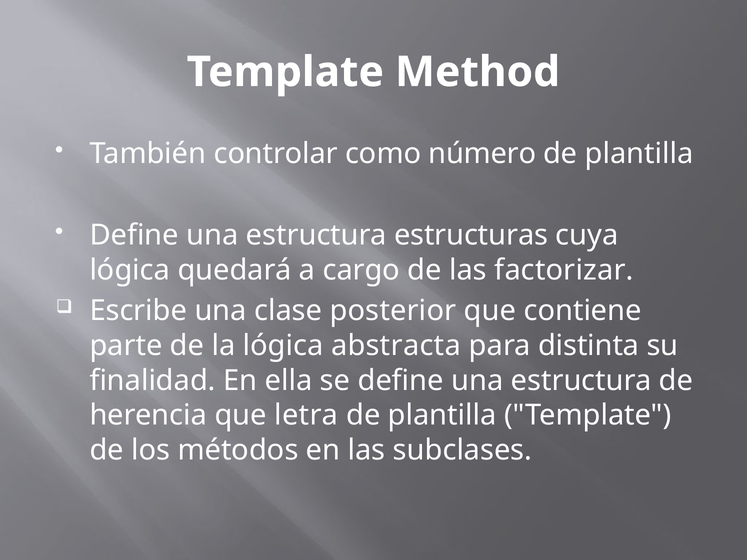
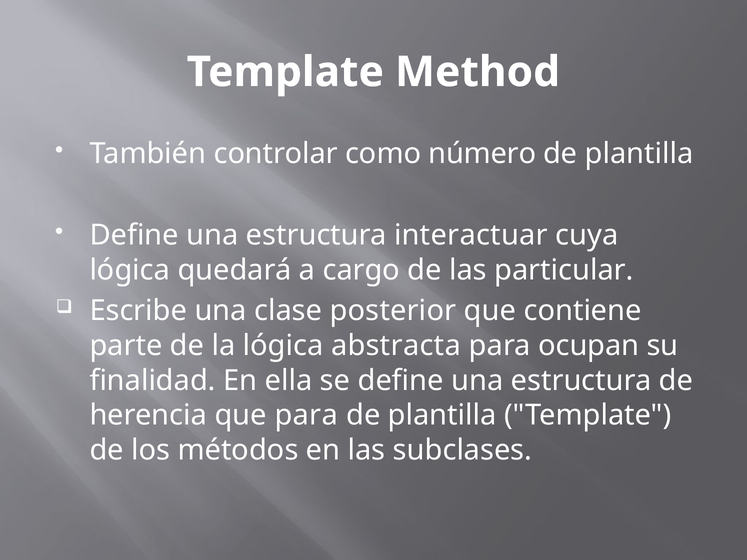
estructuras: estructuras -> interactuar
factorizar: factorizar -> particular
distinta: distinta -> ocupan
que letra: letra -> para
